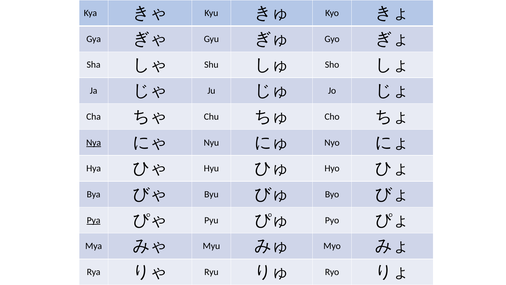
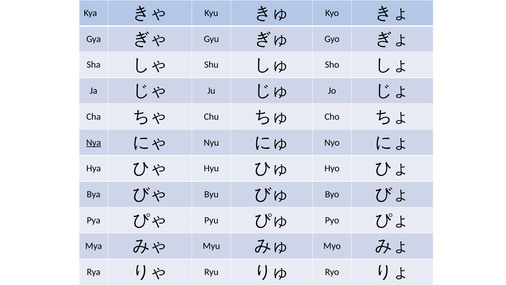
Pya underline: present -> none
